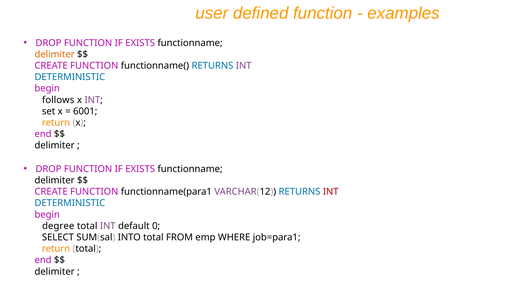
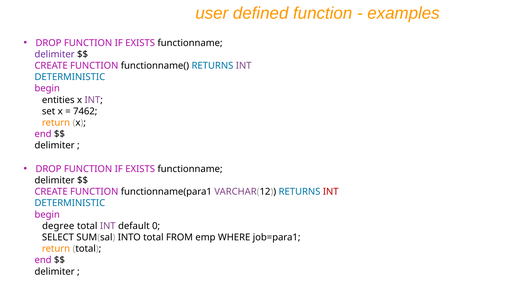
delimiter at (55, 54) colour: orange -> purple
follows: follows -> entities
6001: 6001 -> 7462
